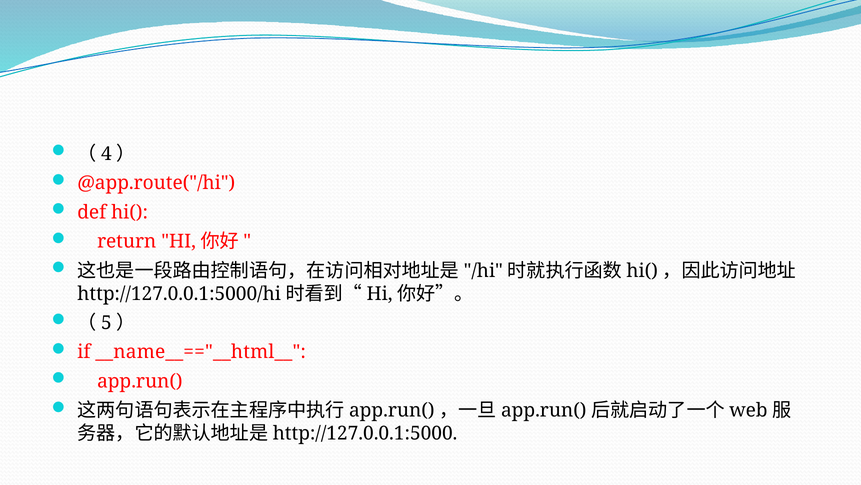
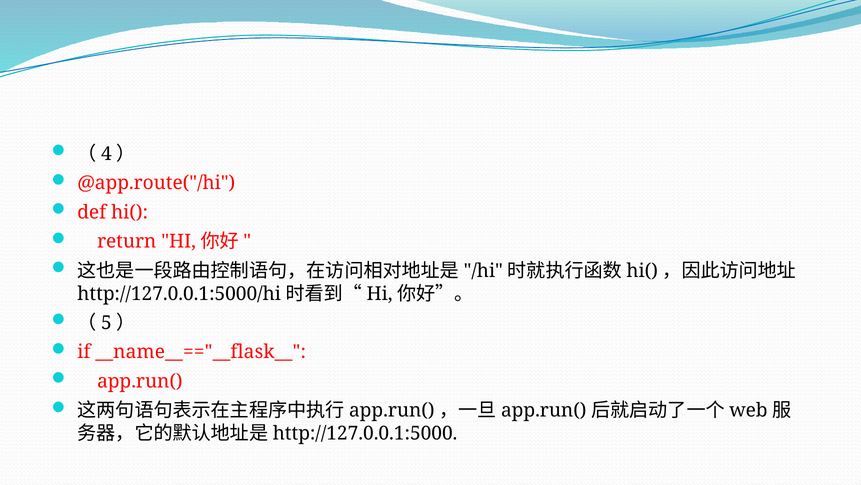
__name__=="__html__: __name__=="__html__ -> __name__=="__flask__
